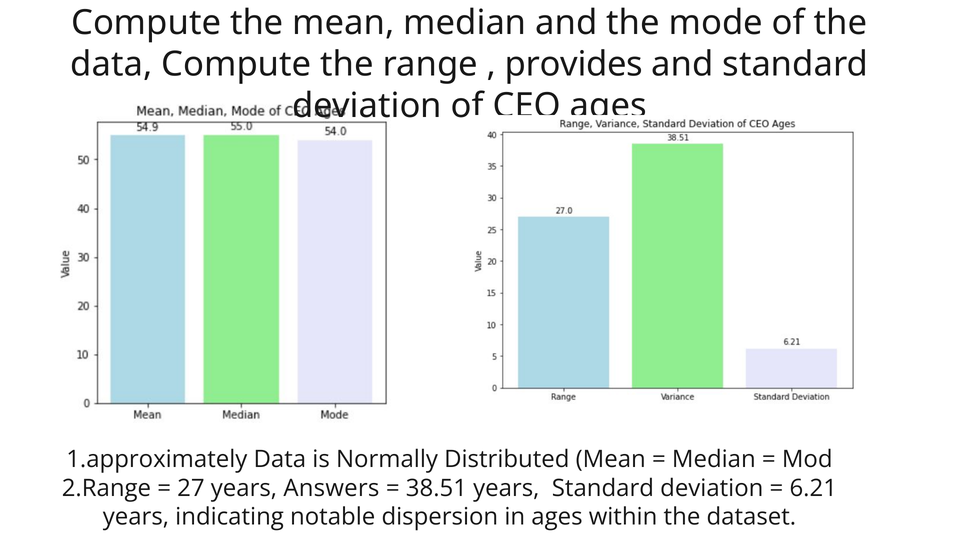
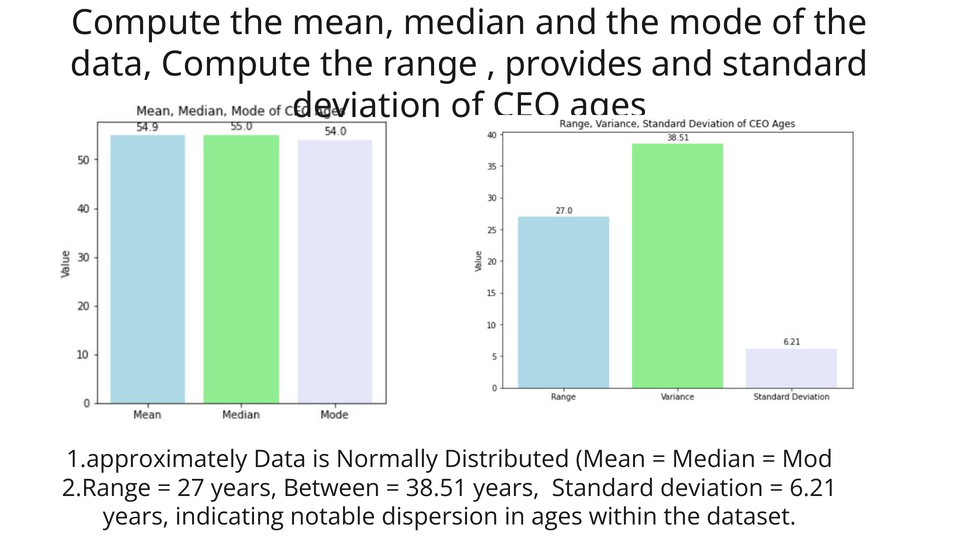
Answers: Answers -> Between
